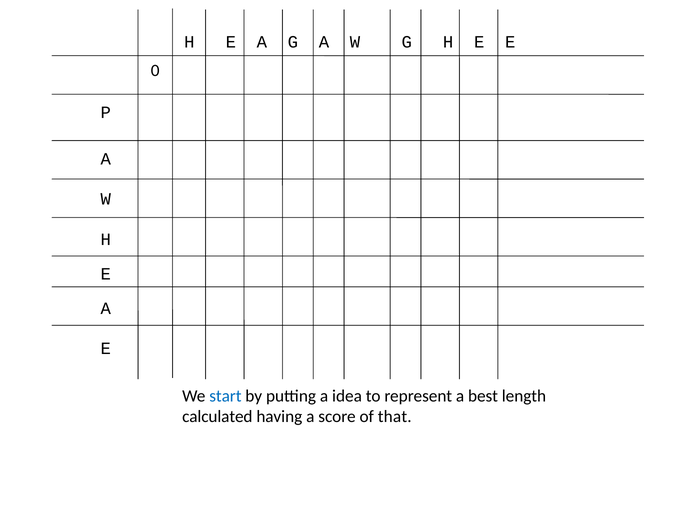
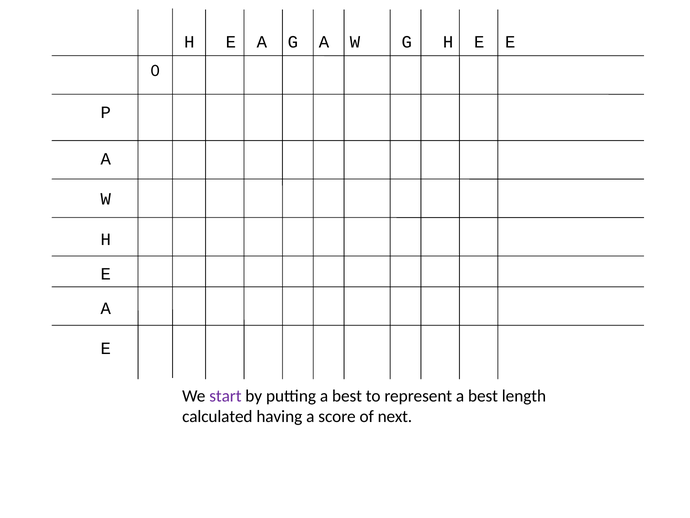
start colour: blue -> purple
putting a idea: idea -> best
that: that -> next
